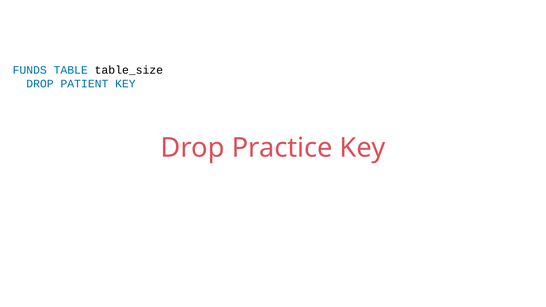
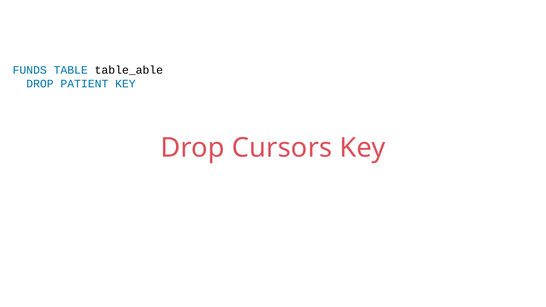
table_size: table_size -> table_able
Practice: Practice -> Cursors
